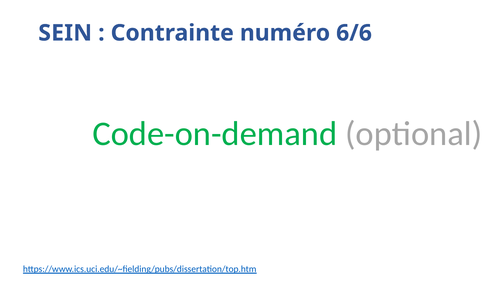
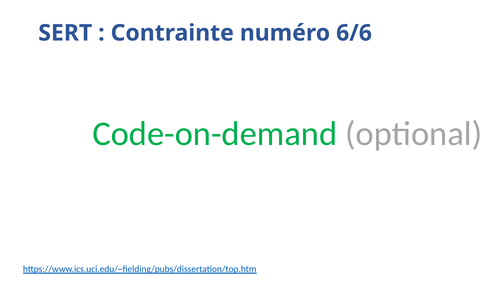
SEIN: SEIN -> SERT
